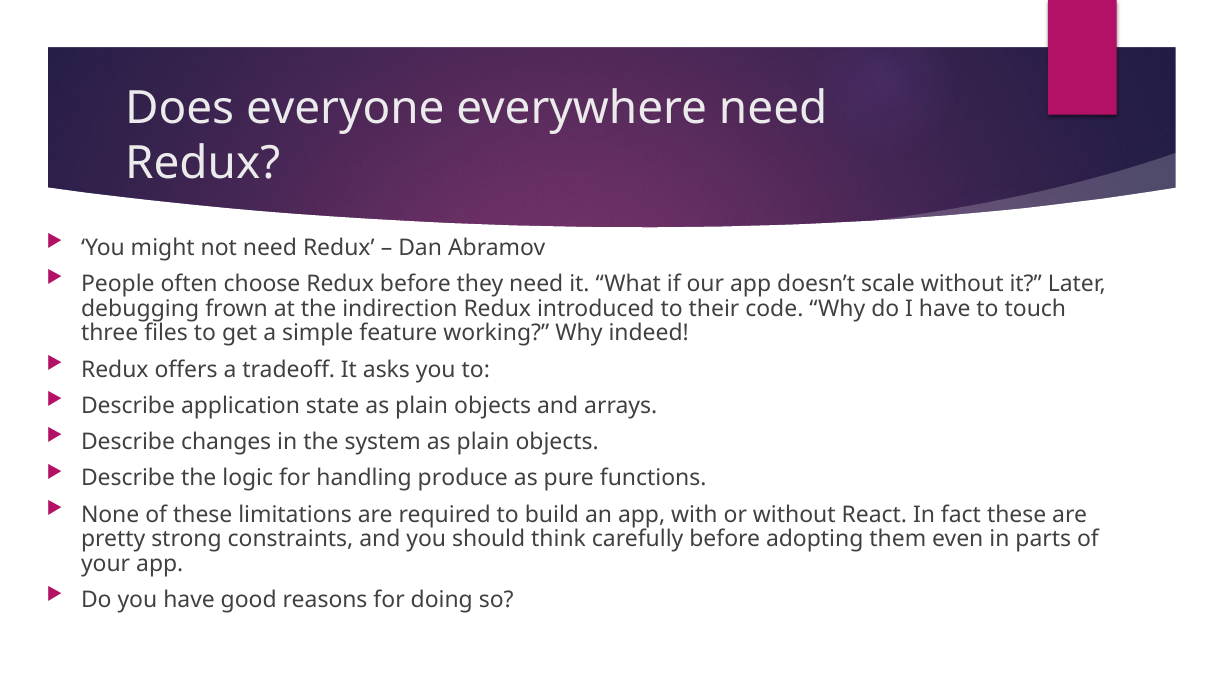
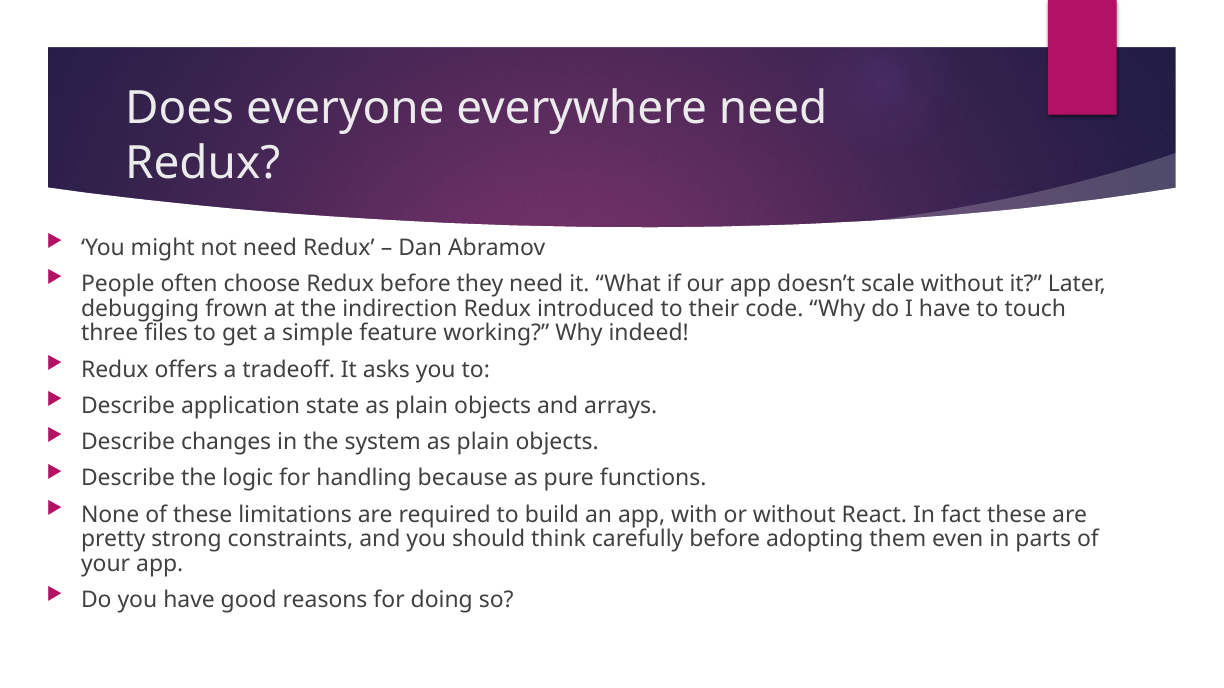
produce: produce -> because
